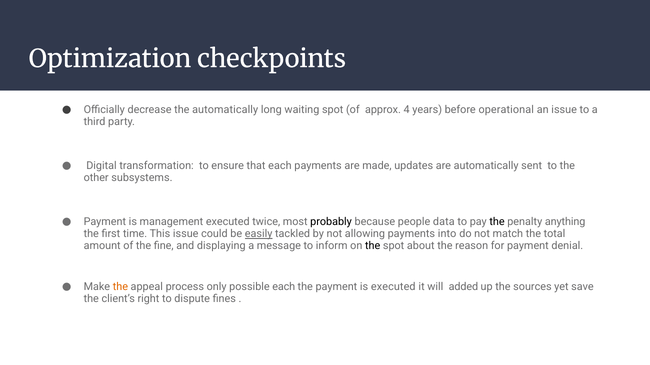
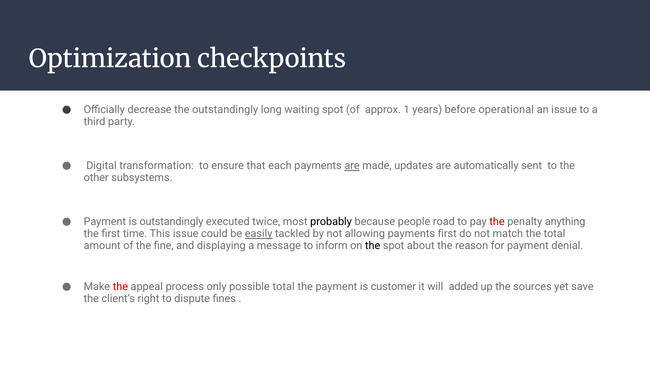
the automatically: automatically -> outstandingly
4: 4 -> 1
are at (352, 166) underline: none -> present
is management: management -> outstandingly
data: data -> road
the at (497, 222) colour: black -> red
payments into: into -> first
the at (120, 287) colour: orange -> red
possible each: each -> total
is executed: executed -> customer
